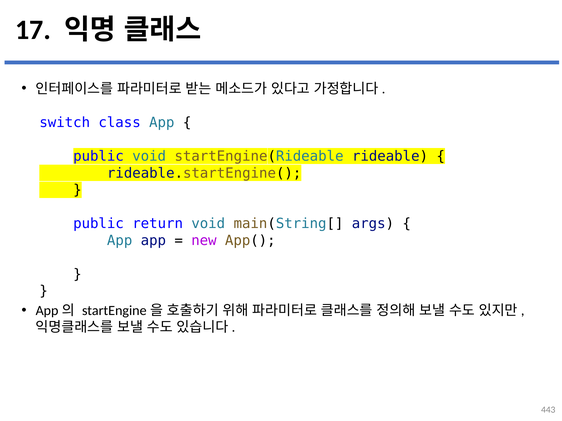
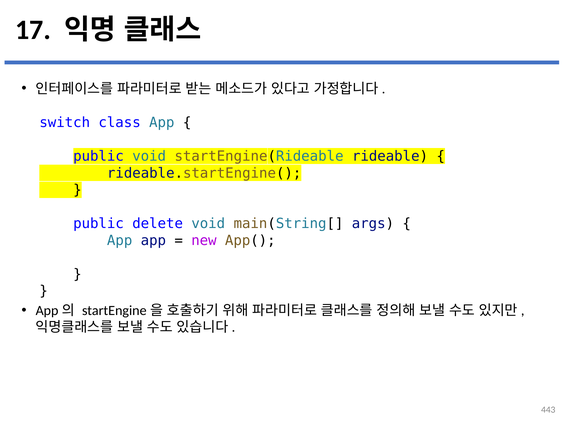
return: return -> delete
